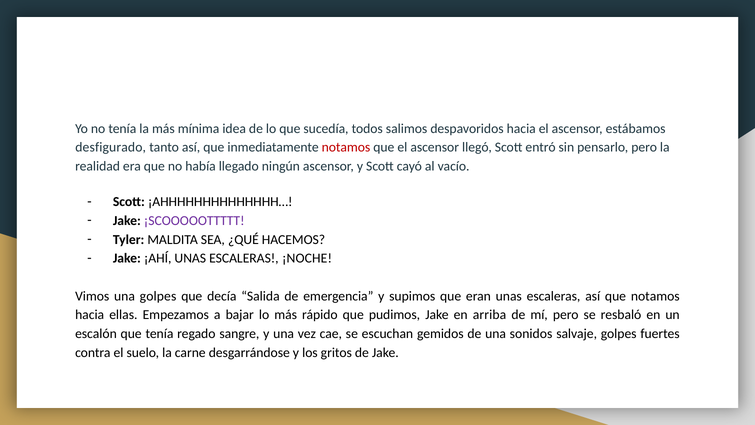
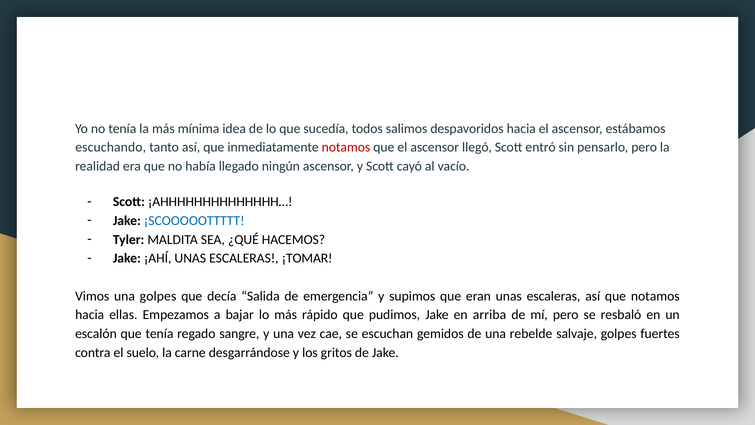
desfigurado: desfigurado -> escuchando
¡SCOOOOOTTTTT colour: purple -> blue
¡NOCHE: ¡NOCHE -> ¡TOMAR
sonidos: sonidos -> rebelde
